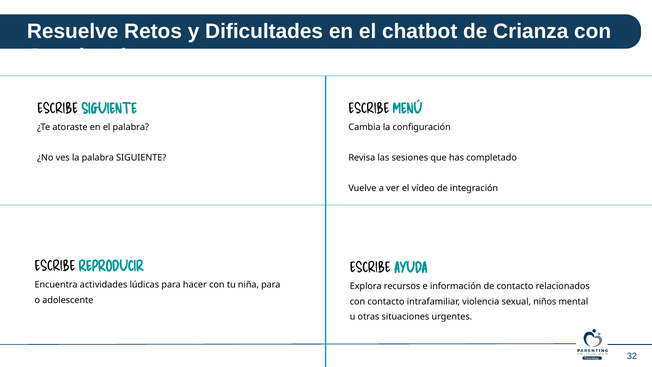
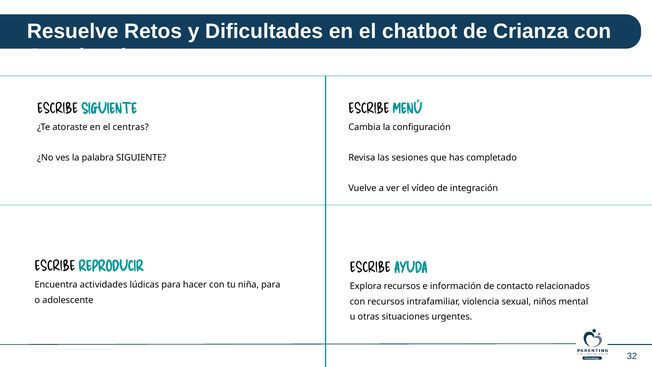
el palabra: palabra -> centras
con contacto: contacto -> recursos
